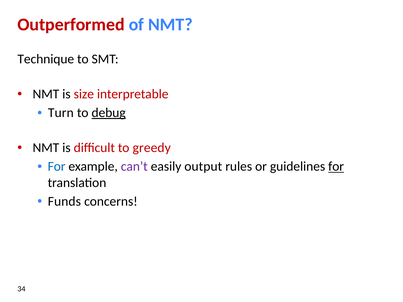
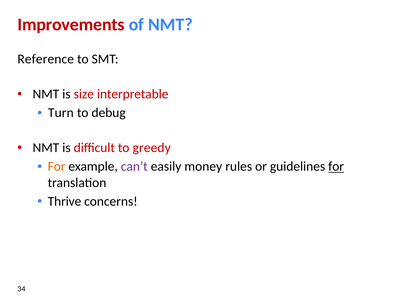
Outperformed: Outperformed -> Improvements
Technique: Technique -> Reference
debug underline: present -> none
For at (57, 167) colour: blue -> orange
output: output -> money
Funds: Funds -> Thrive
